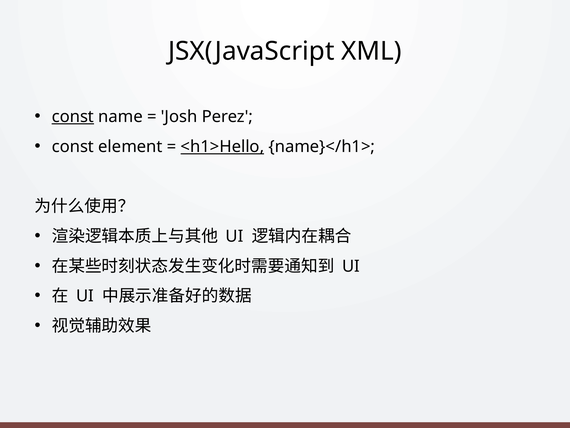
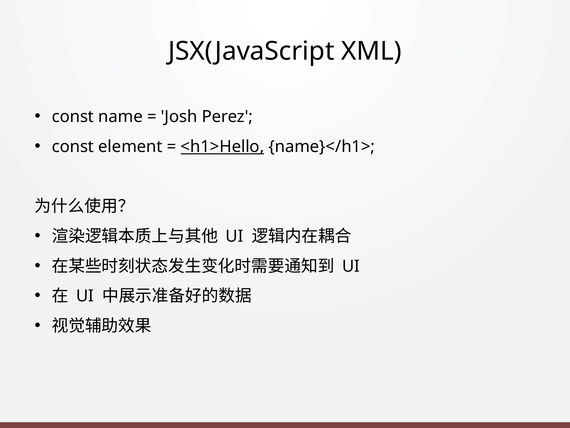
const at (73, 117) underline: present -> none
